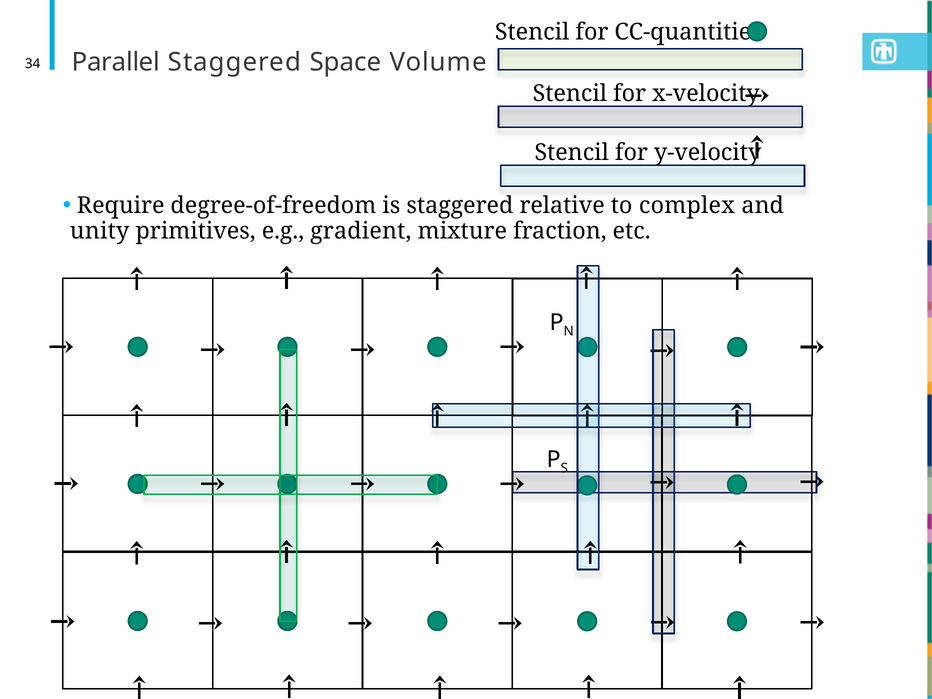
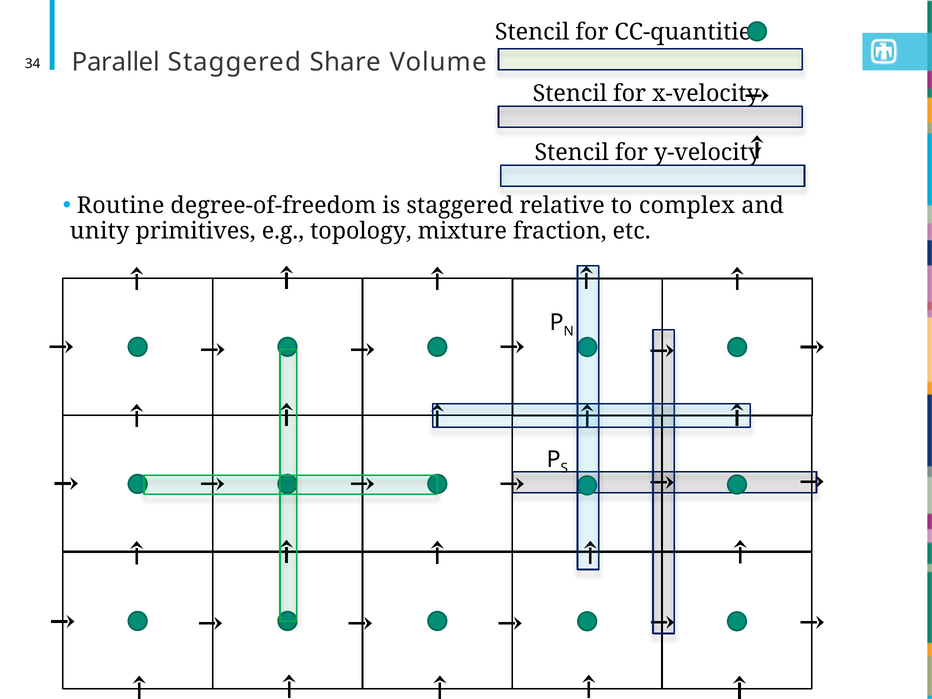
Space: Space -> Share
Require: Require -> Routine
gradient: gradient -> topology
